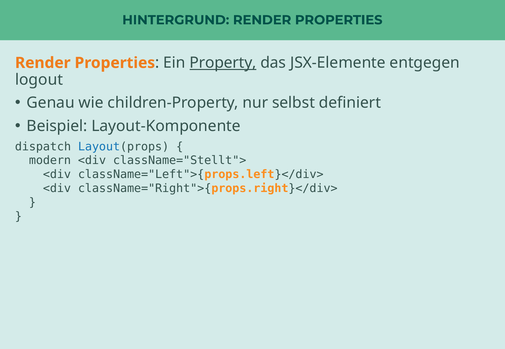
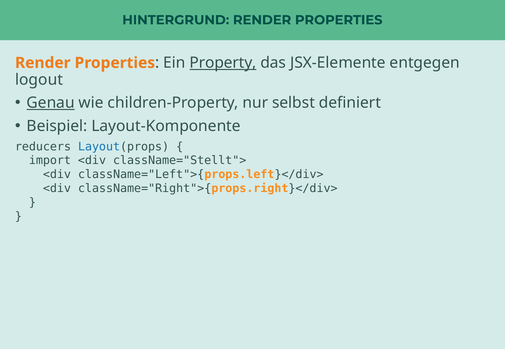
Genau underline: none -> present
dispatch: dispatch -> reducers
modern: modern -> import
